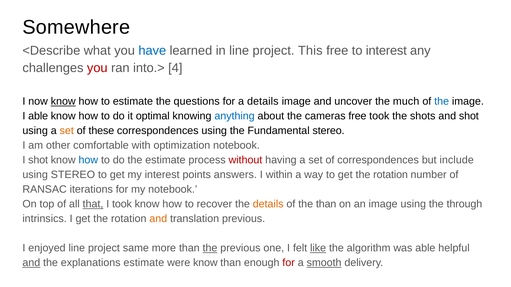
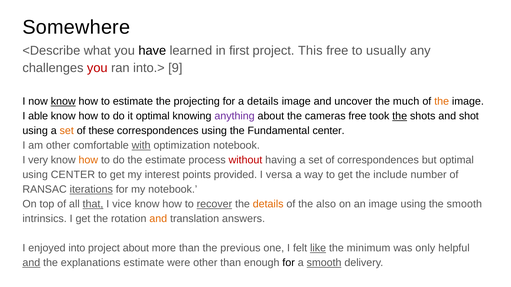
have colour: blue -> black
in line: line -> first
to interest: interest -> usually
4: 4 -> 9
questions: questions -> projecting
the at (442, 102) colour: blue -> orange
anything colour: blue -> purple
the at (400, 116) underline: none -> present
Fundamental stereo: stereo -> center
with underline: none -> present
I shot: shot -> very
how at (88, 160) colour: blue -> orange
but include: include -> optimal
using STEREO: STEREO -> CENTER
answers: answers -> provided
within: within -> versa
to get the rotation: rotation -> include
iterations underline: none -> present
I took: took -> vice
recover underline: none -> present
the than: than -> also
the through: through -> smooth
translation previous: previous -> answers
enjoyed line: line -> into
project same: same -> about
the at (210, 248) underline: present -> none
algorithm: algorithm -> minimum
was able: able -> only
were know: know -> other
for at (289, 263) colour: red -> black
